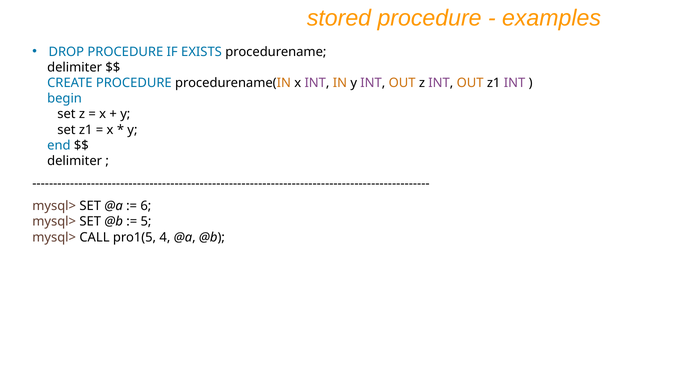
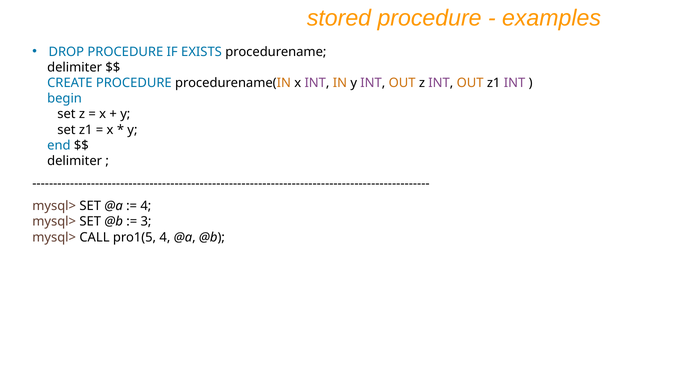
6 at (146, 206): 6 -> 4
5: 5 -> 3
